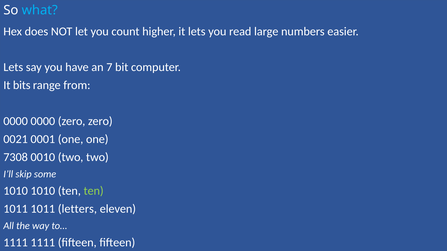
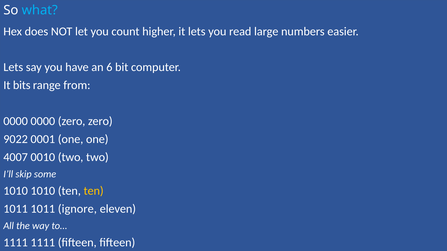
7: 7 -> 6
0021: 0021 -> 9022
7308: 7308 -> 4007
ten at (94, 191) colour: light green -> yellow
letters: letters -> ignore
